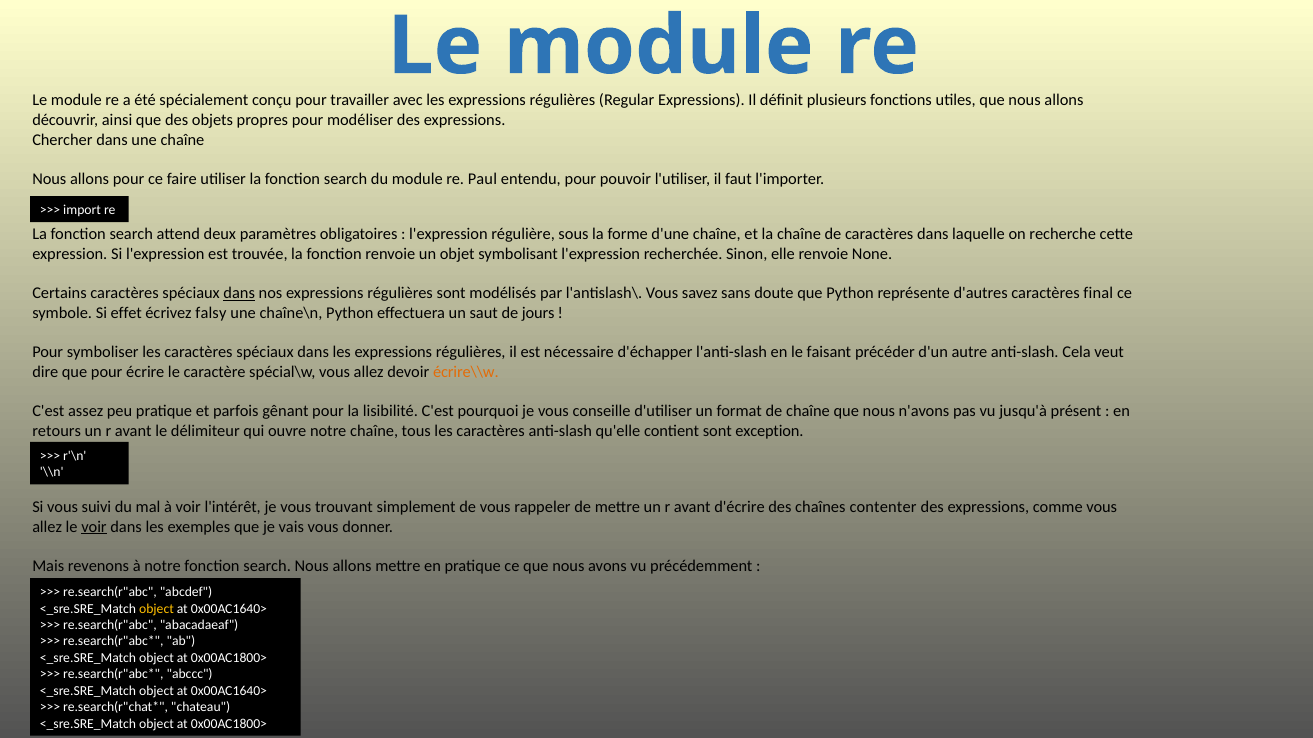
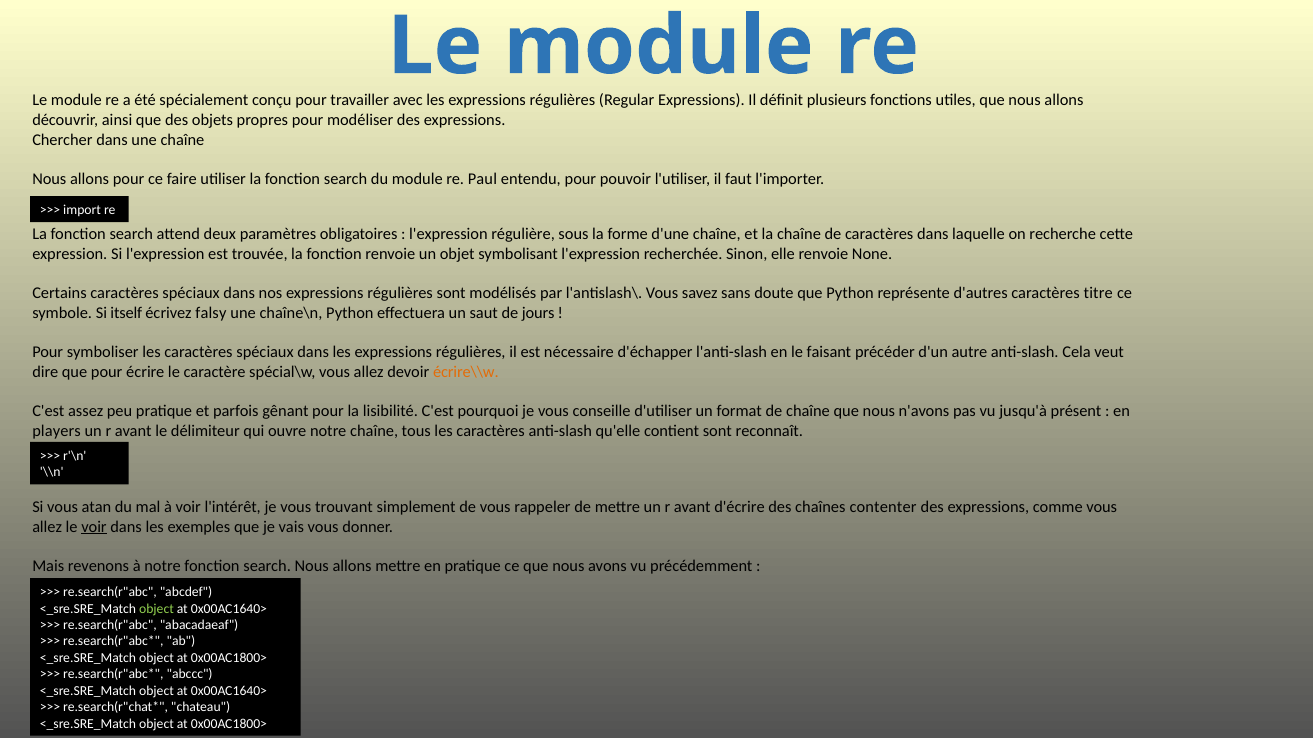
dans at (239, 294) underline: present -> none
final: final -> titre
effet: effet -> itself
retours: retours -> players
exception: exception -> reconnaît
suivi: suivi -> atan
object at (156, 609) colour: yellow -> light green
